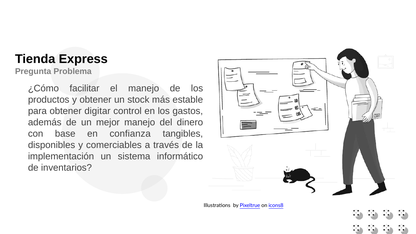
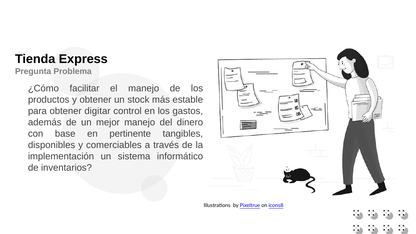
confianza: confianza -> pertinente
